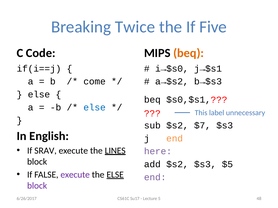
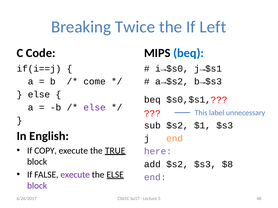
Five: Five -> Left
beq at (189, 53) colour: orange -> blue
else at (95, 108) colour: blue -> purple
$7: $7 -> $1
SRAV: SRAV -> COPY
LINES: LINES -> TRUE
$5: $5 -> $8
